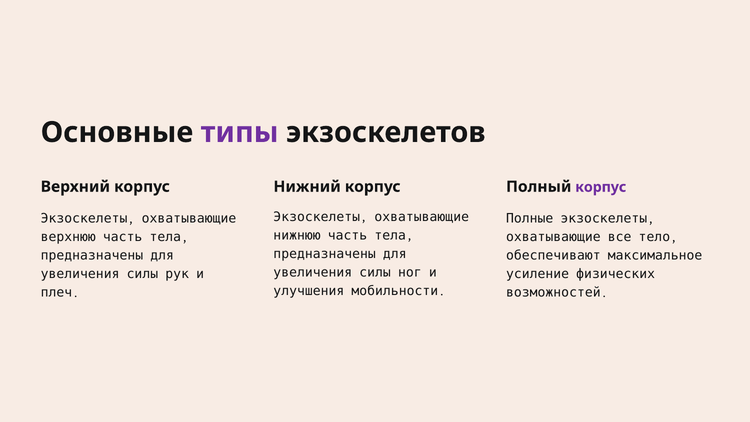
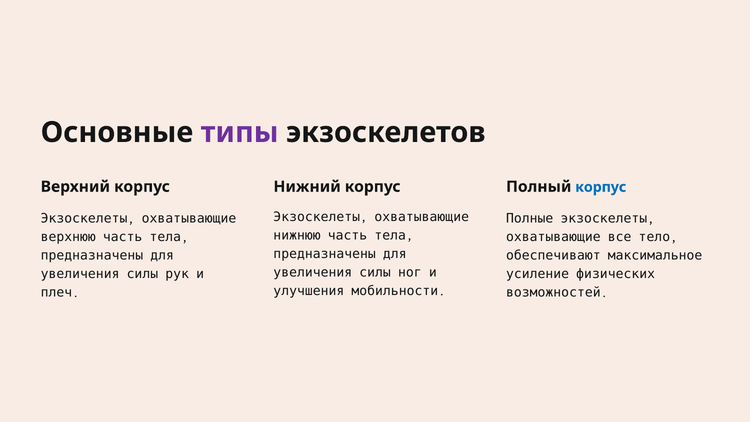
корпус at (601, 187) colour: purple -> blue
